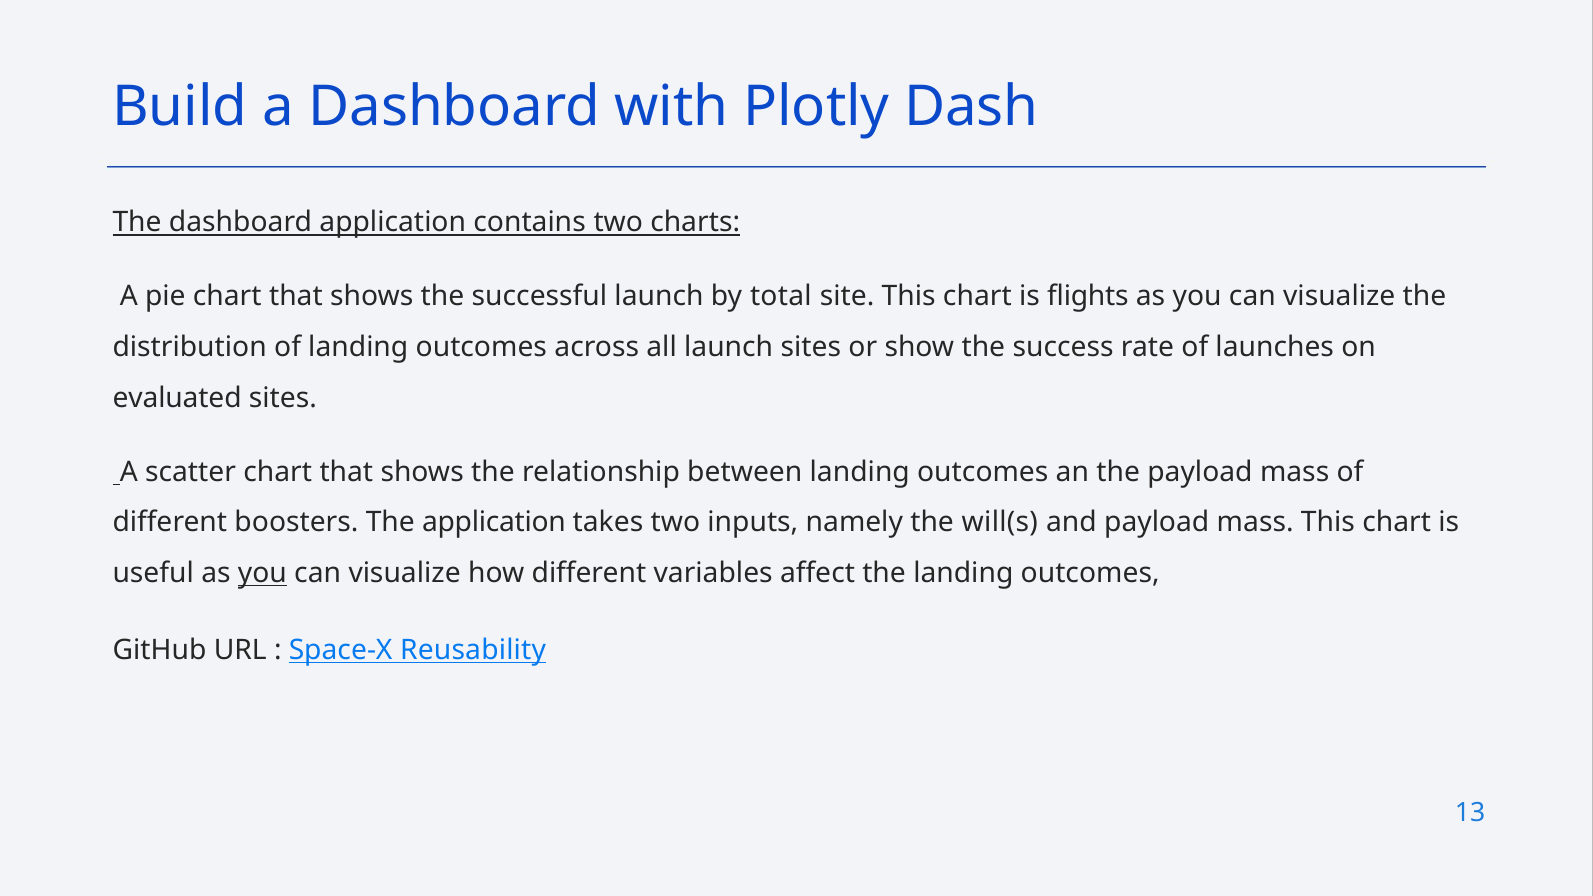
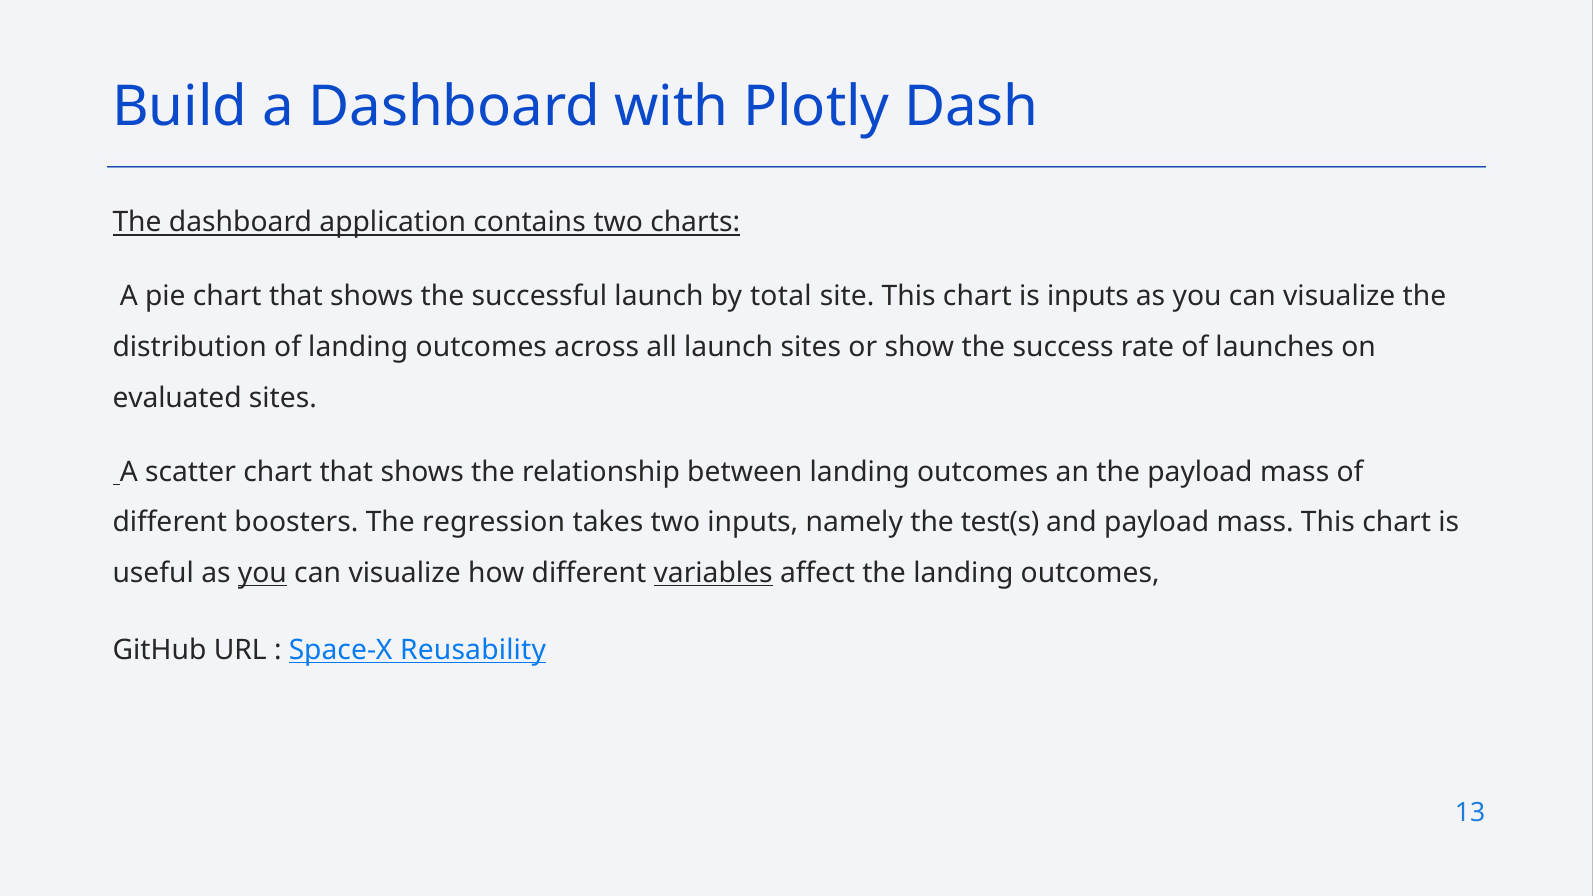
is flights: flights -> inputs
The application: application -> regression
will(s: will(s -> test(s
variables underline: none -> present
